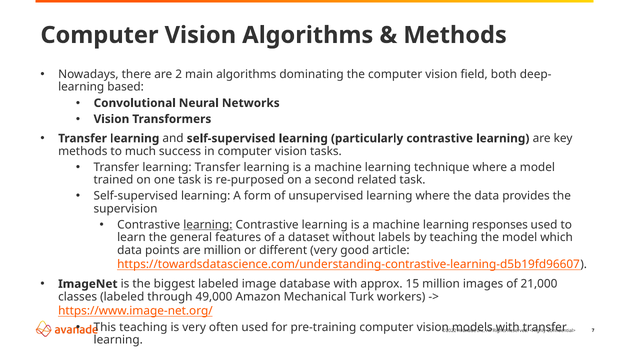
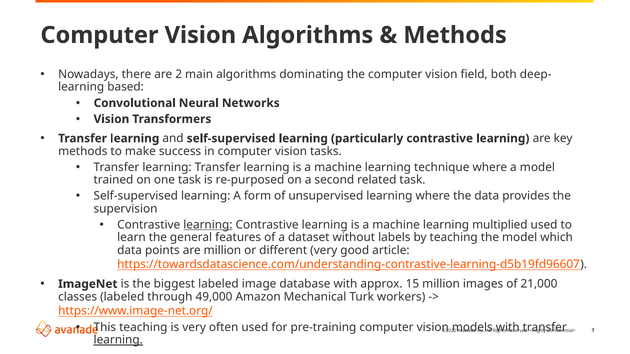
much: much -> make
responses: responses -> multiplied
learning at (118, 340) underline: none -> present
